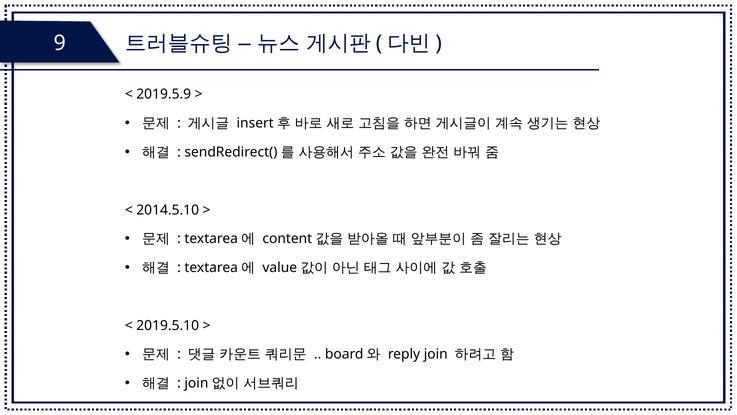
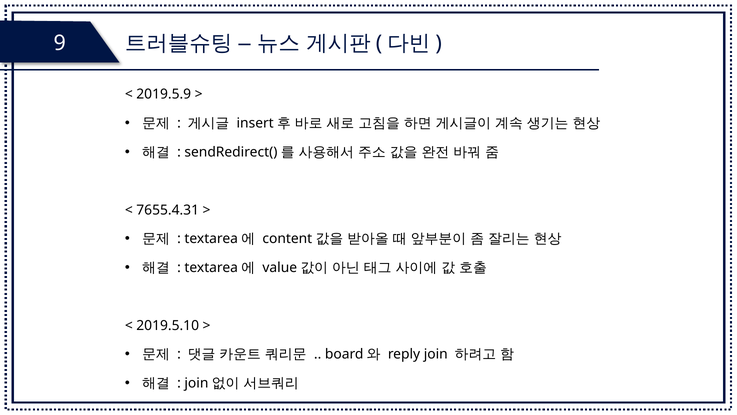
2014.5.10: 2014.5.10 -> 7655.4.31
